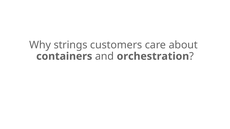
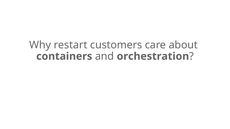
strings: strings -> restart
